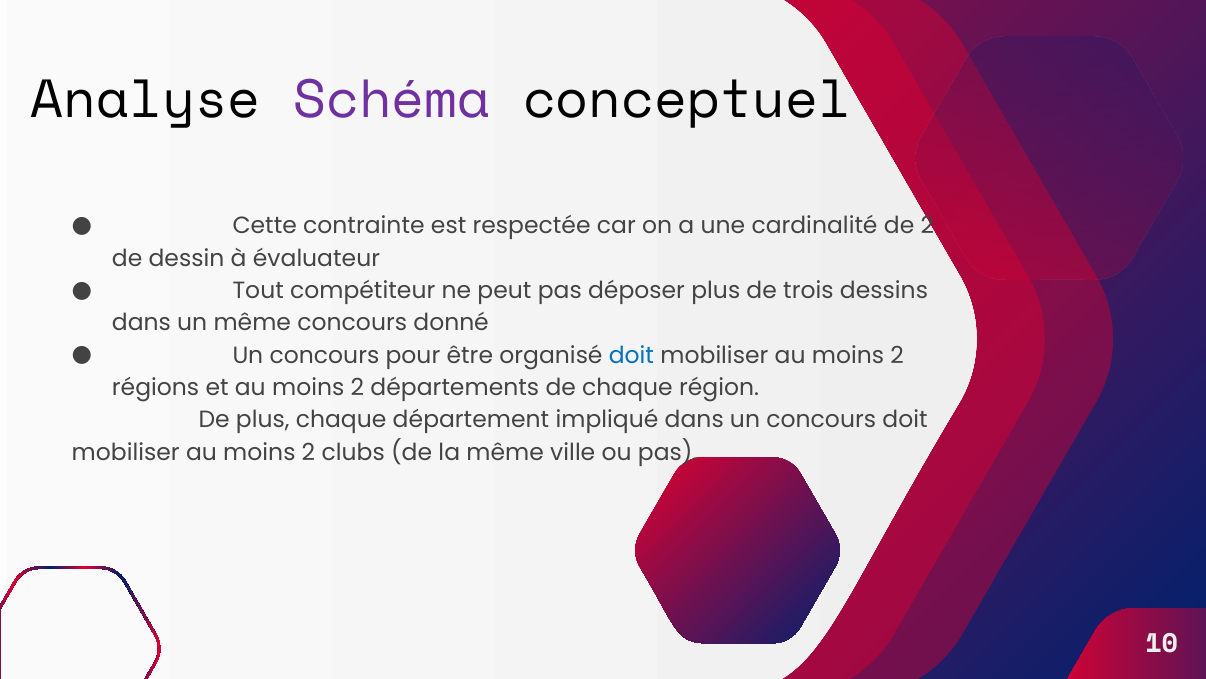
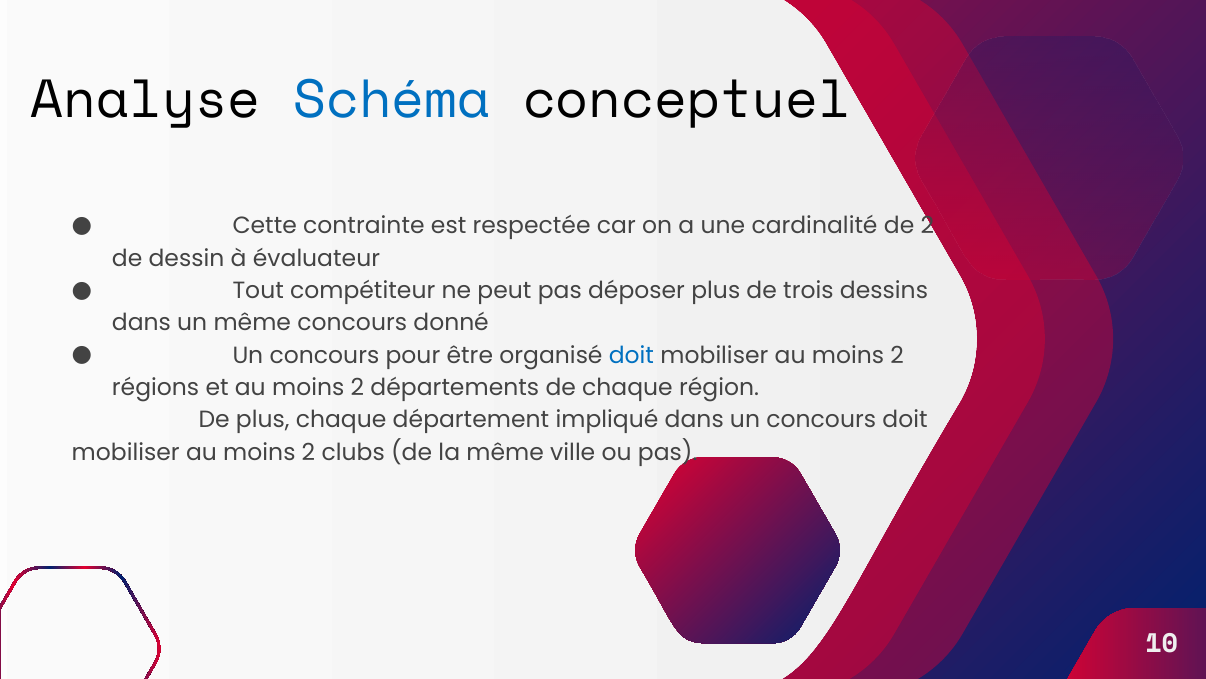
Schéma colour: purple -> blue
